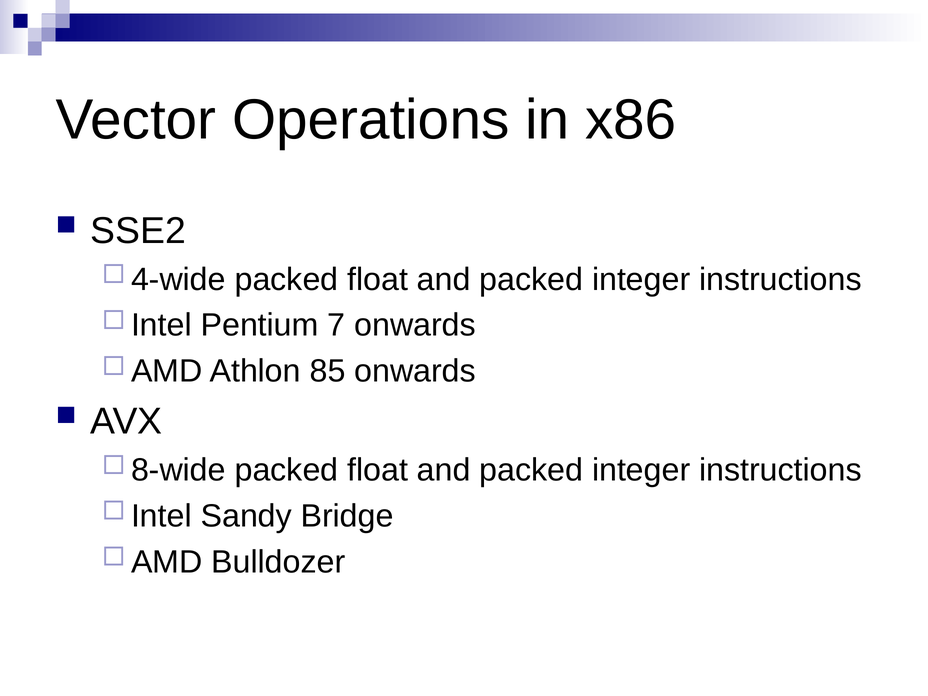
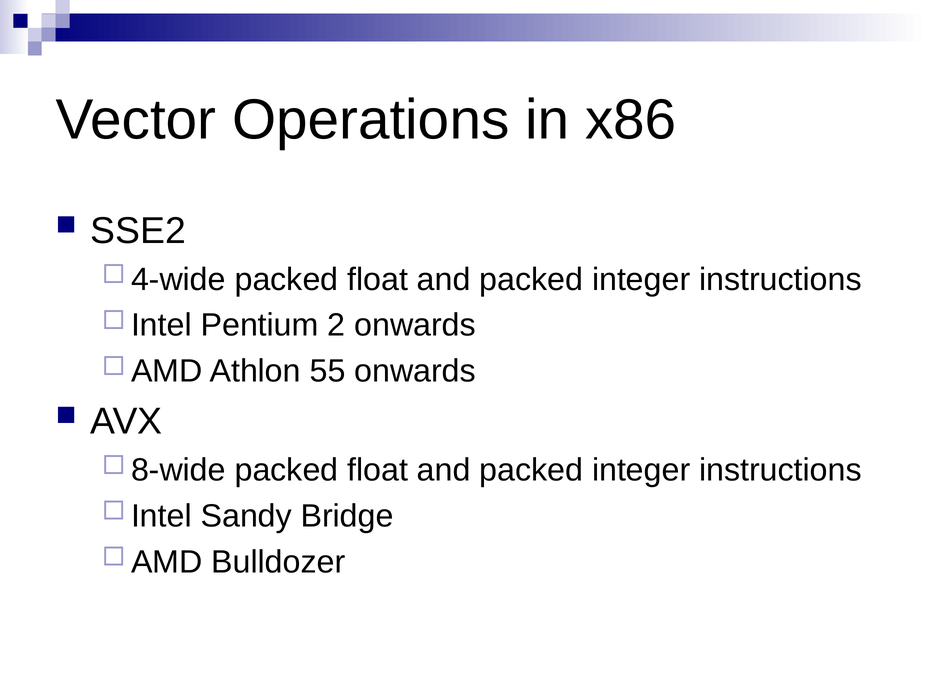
7: 7 -> 2
85: 85 -> 55
